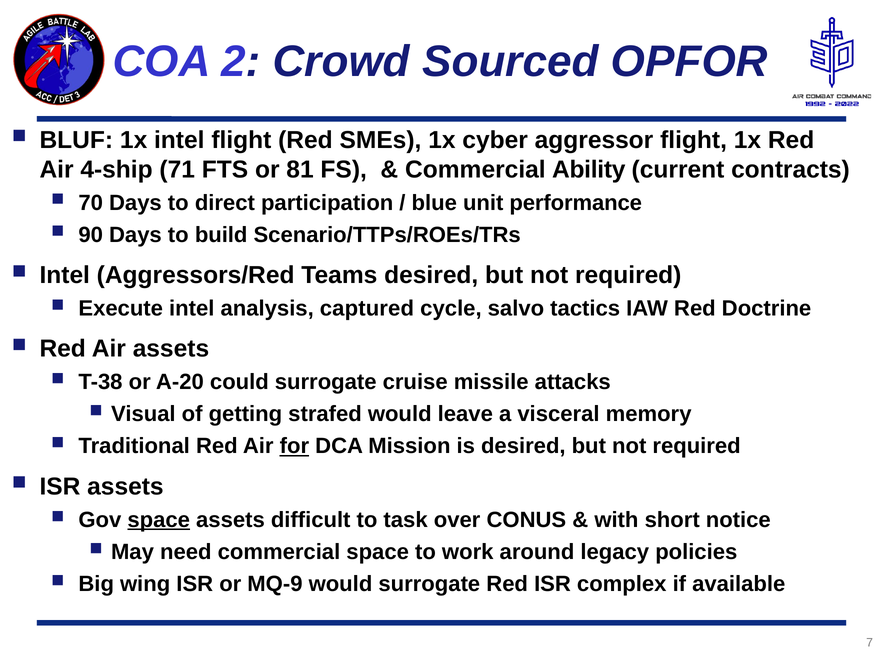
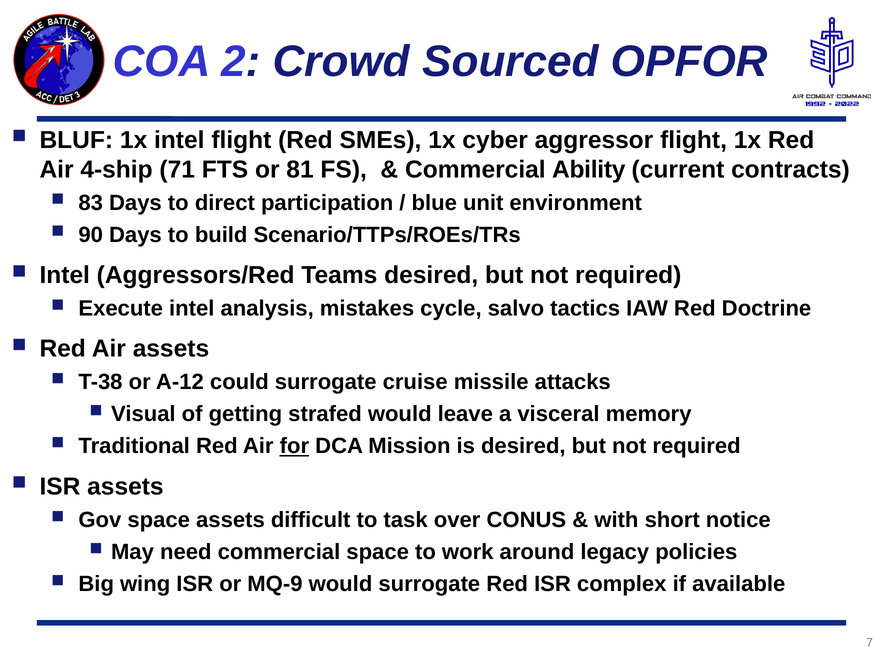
70: 70 -> 83
performance: performance -> environment
captured: captured -> mistakes
A-20: A-20 -> A-12
space at (159, 520) underline: present -> none
